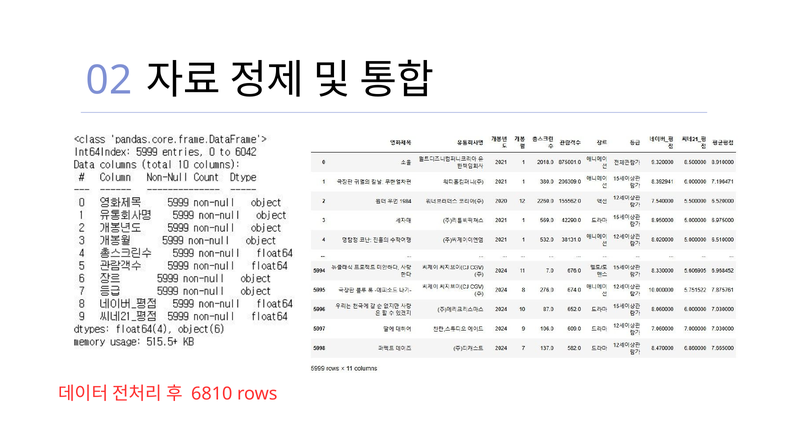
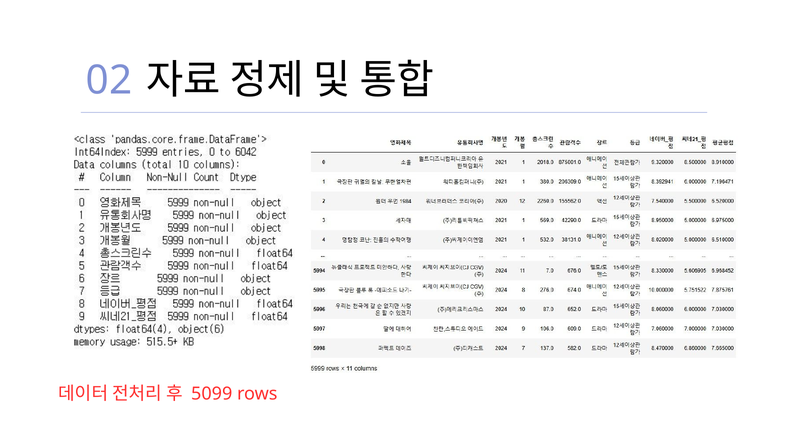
6810: 6810 -> 5099
